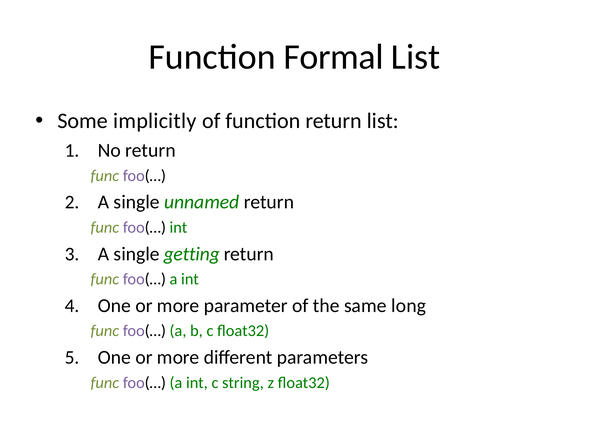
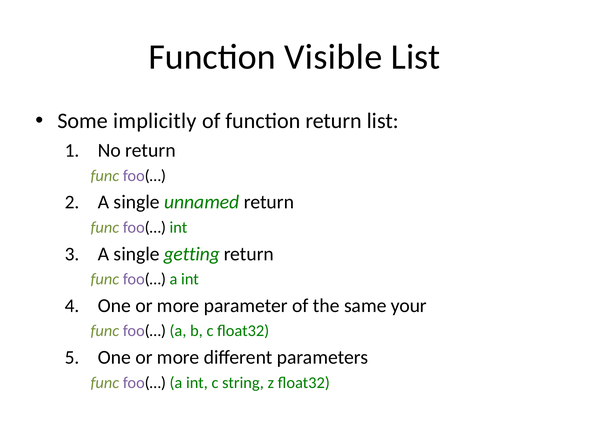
Formal: Formal -> Visible
long: long -> your
